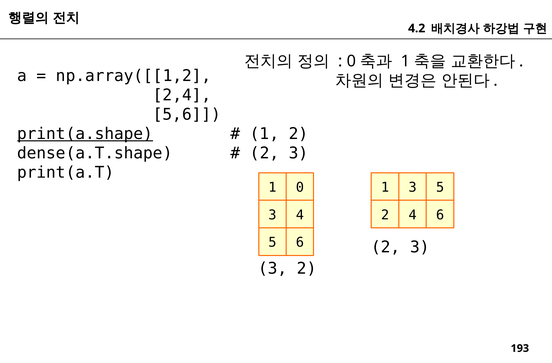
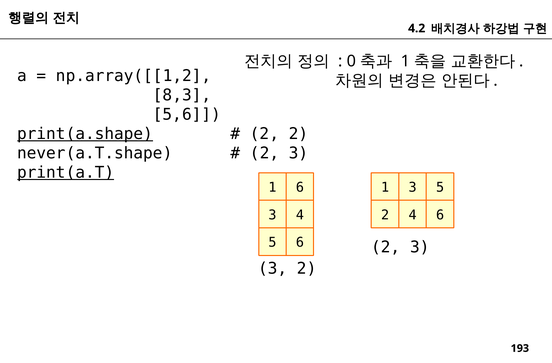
2,4: 2,4 -> 8,3
1 at (264, 134): 1 -> 2
dense(a.T.shape: dense(a.T.shape -> never(a.T.shape
print(a.T underline: none -> present
1 0: 0 -> 6
